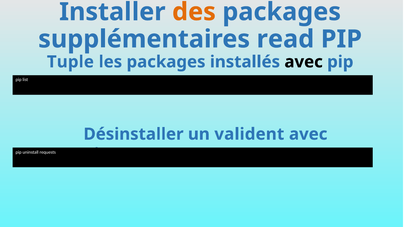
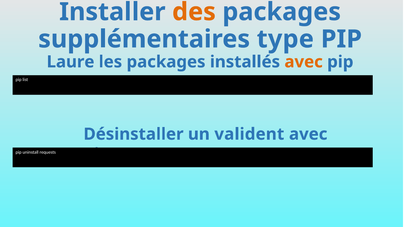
read: read -> type
Tuple: Tuple -> Laure
avec at (304, 62) colour: black -> orange
